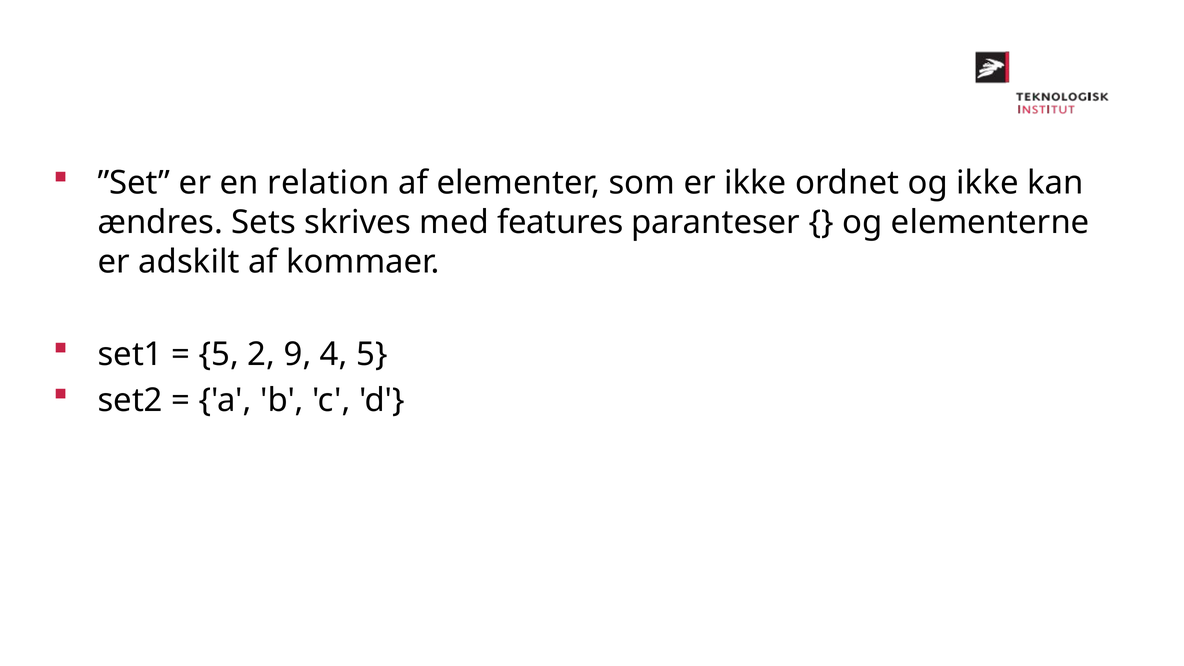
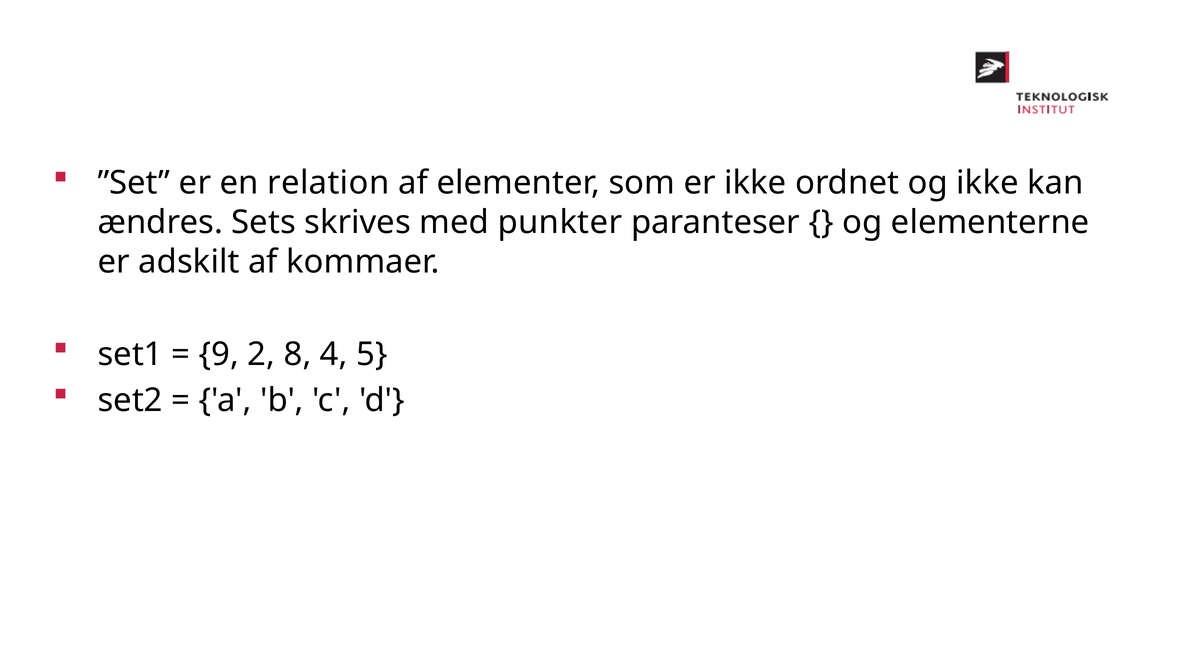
features: features -> punkter
5 at (219, 354): 5 -> 9
9: 9 -> 8
